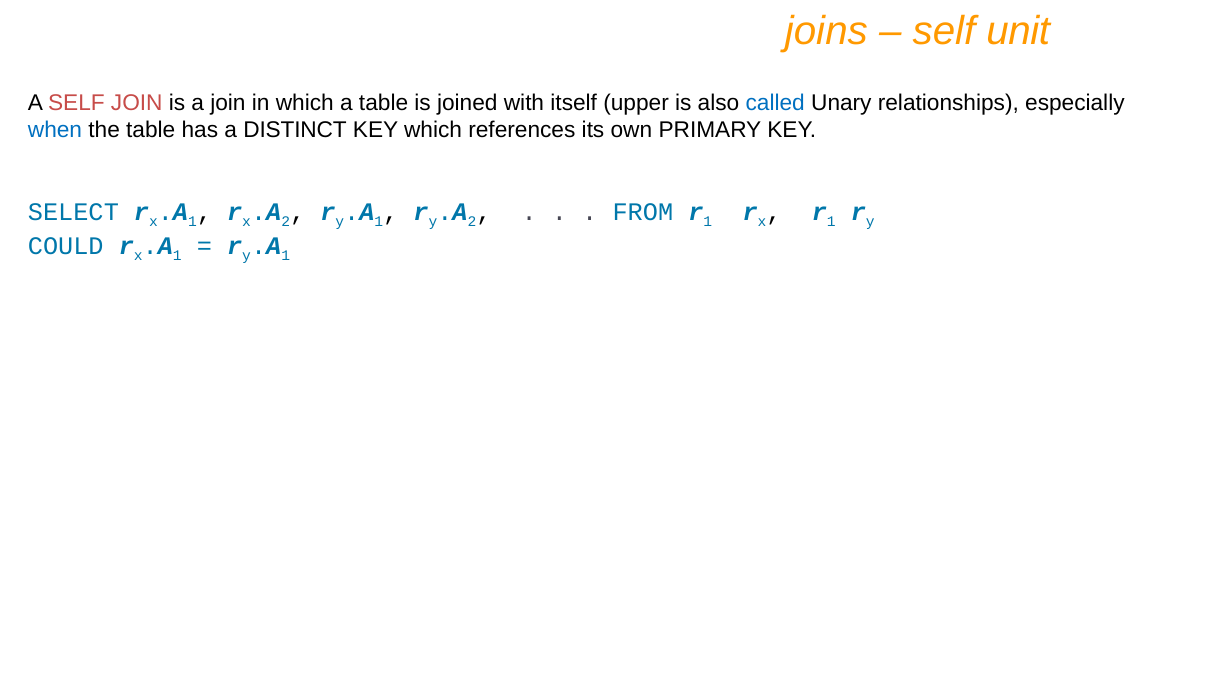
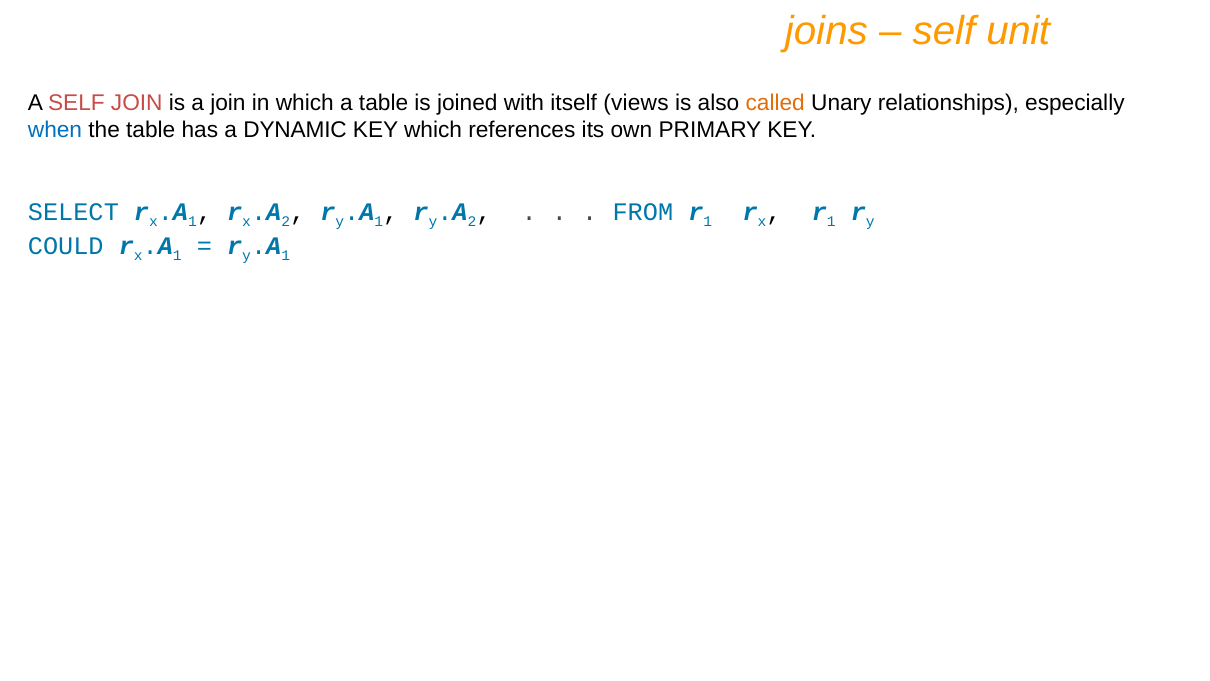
upper: upper -> views
called colour: blue -> orange
DISTINCT: DISTINCT -> DYNAMIC
